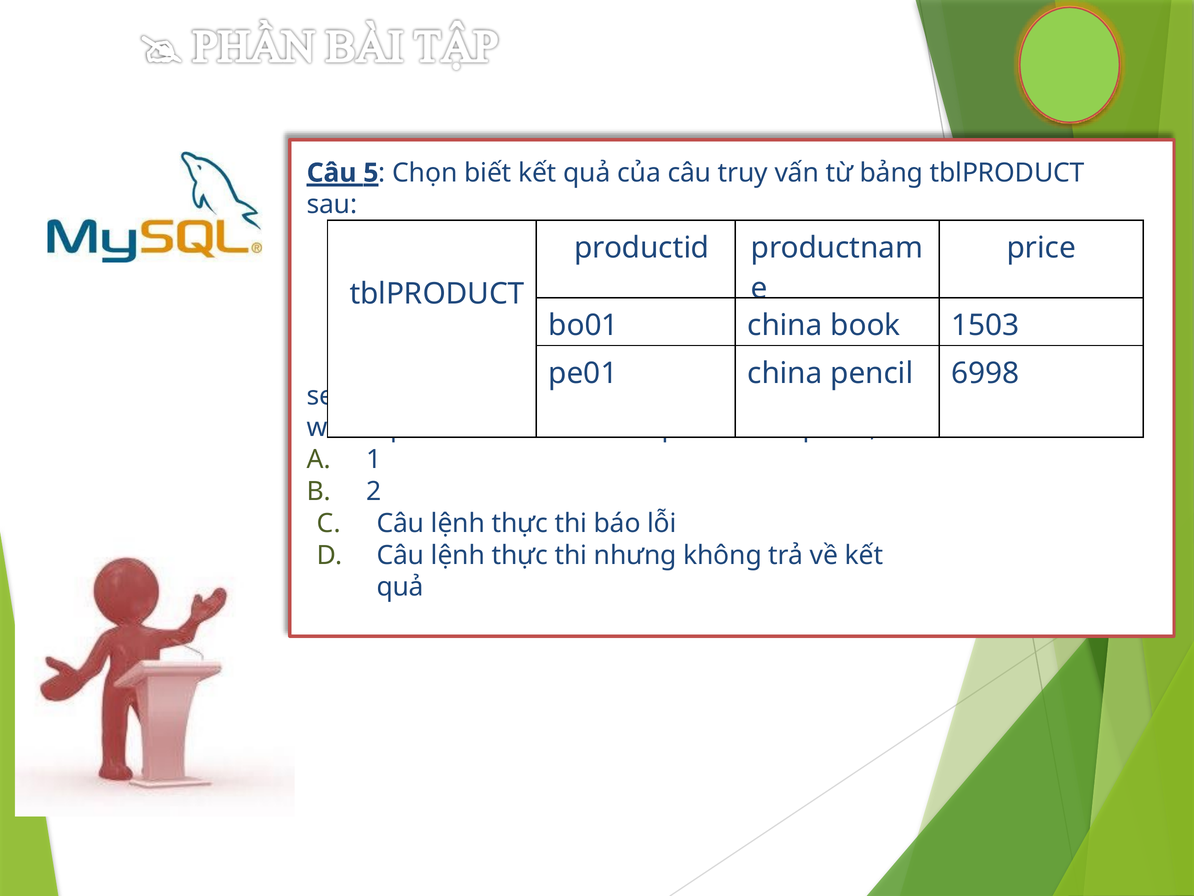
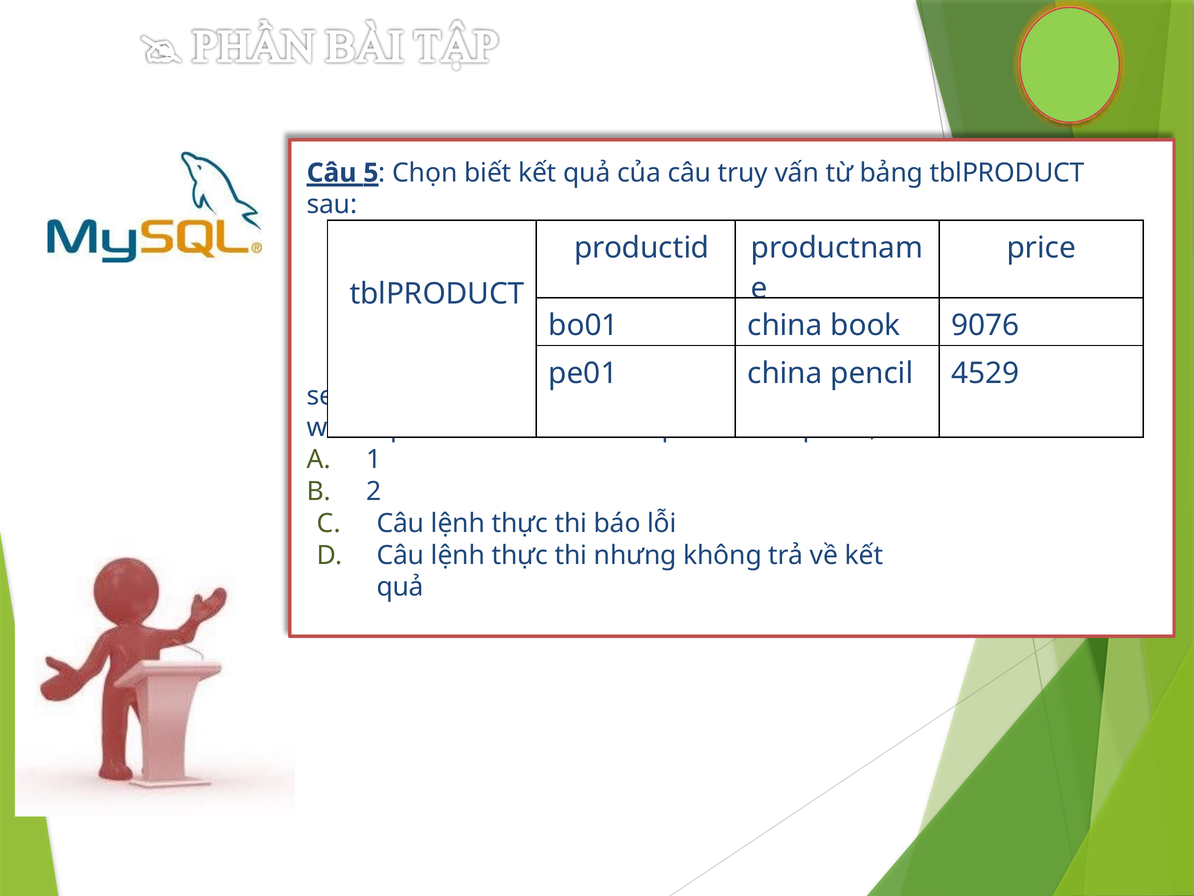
1503: 1503 -> 9076
6998: 6998 -> 4529
